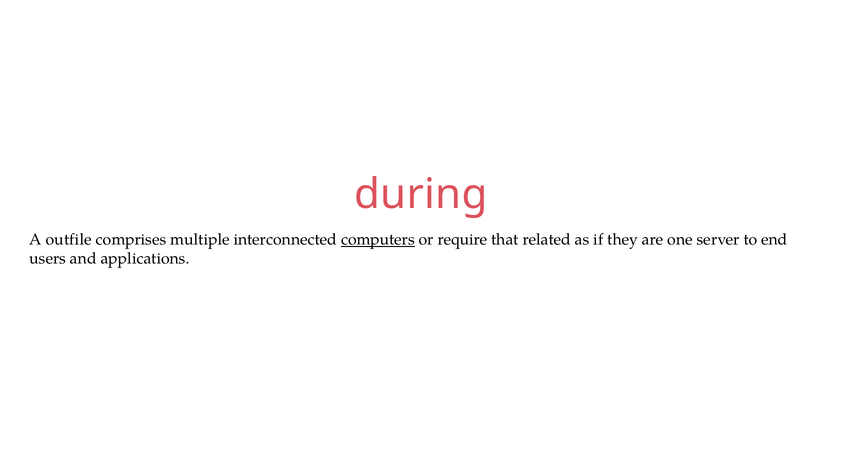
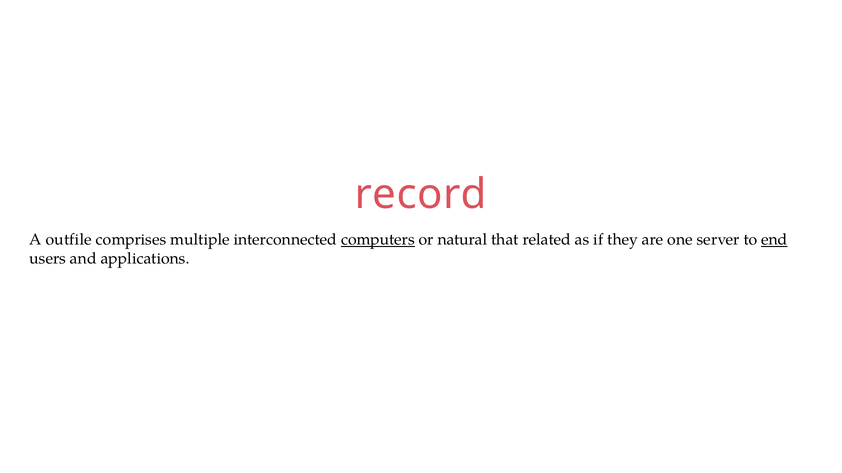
during: during -> record
require: require -> natural
end underline: none -> present
